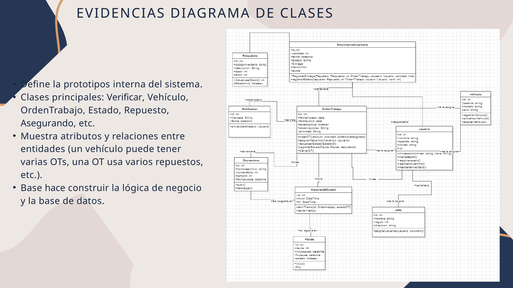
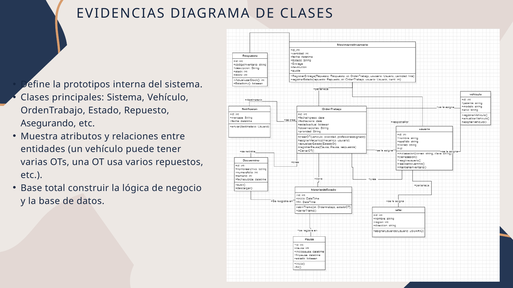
principales Verificar: Verificar -> Sistema
hace: hace -> total
